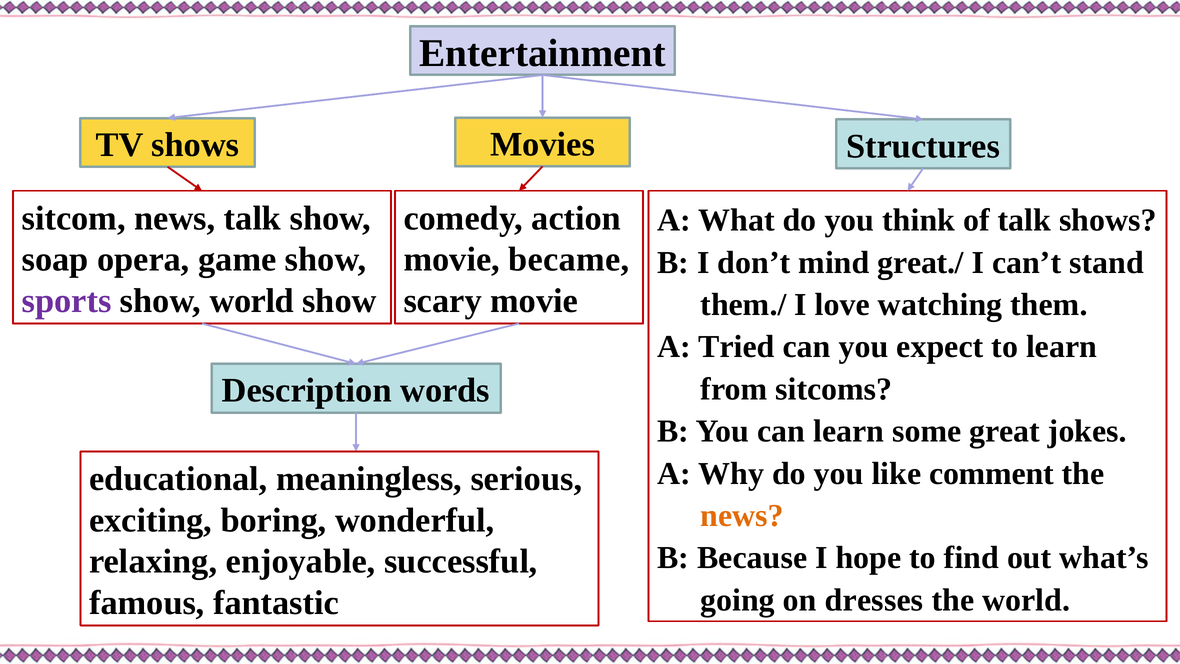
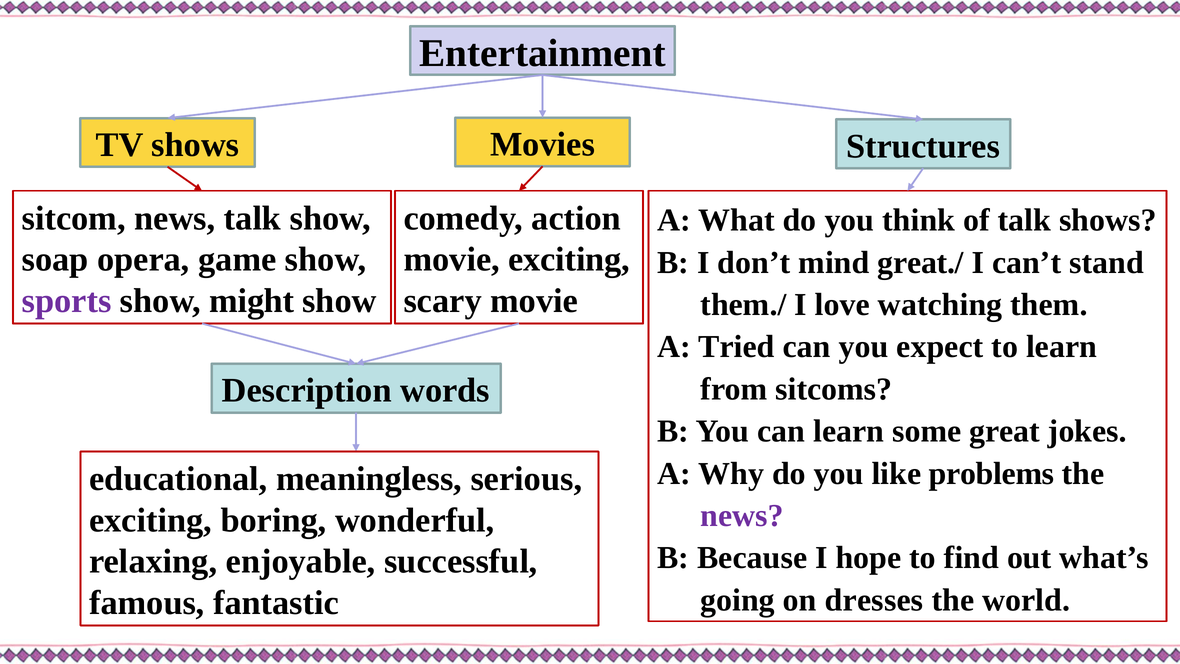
movie became: became -> exciting
show world: world -> might
comment: comment -> problems
news at (742, 515) colour: orange -> purple
